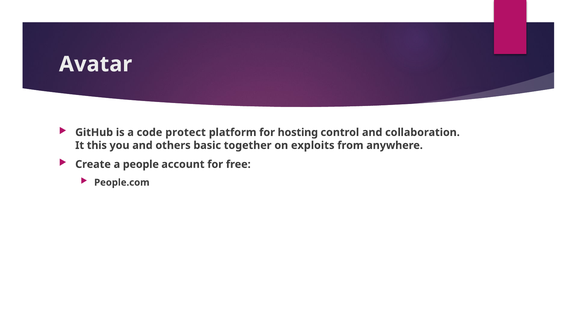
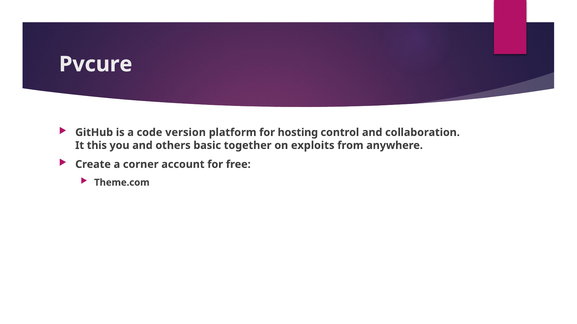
Avatar: Avatar -> Pvcure
protect: protect -> version
people: people -> corner
People.com: People.com -> Theme.com
